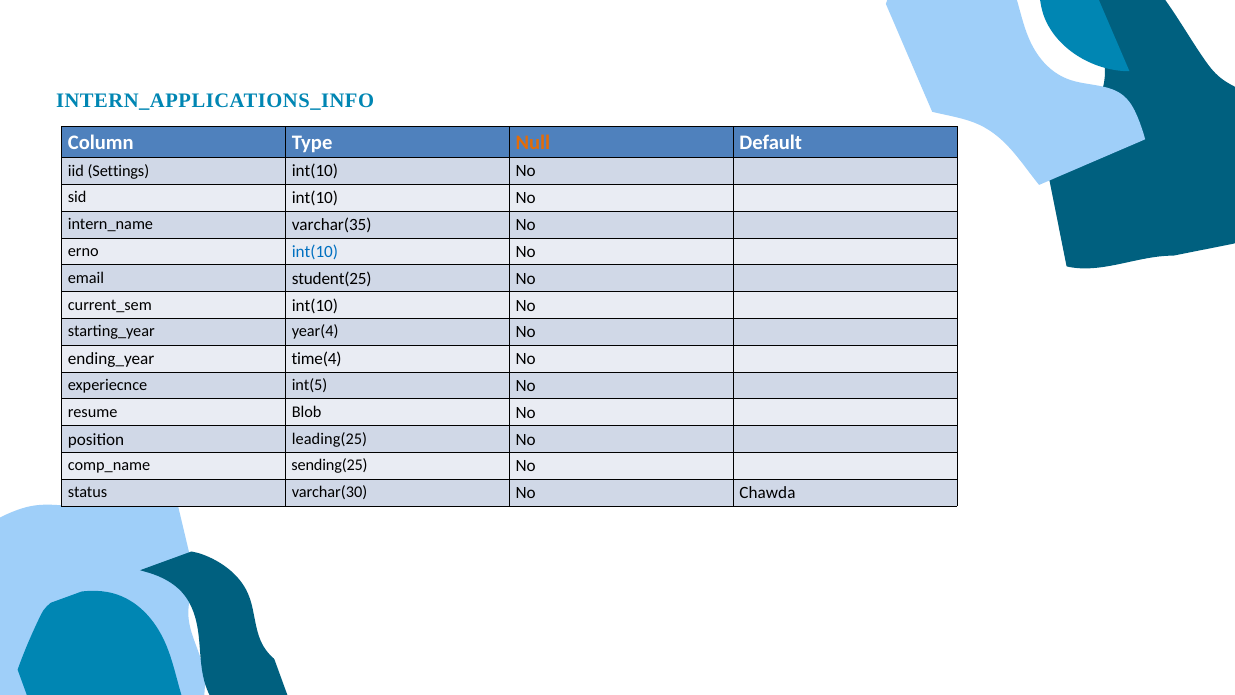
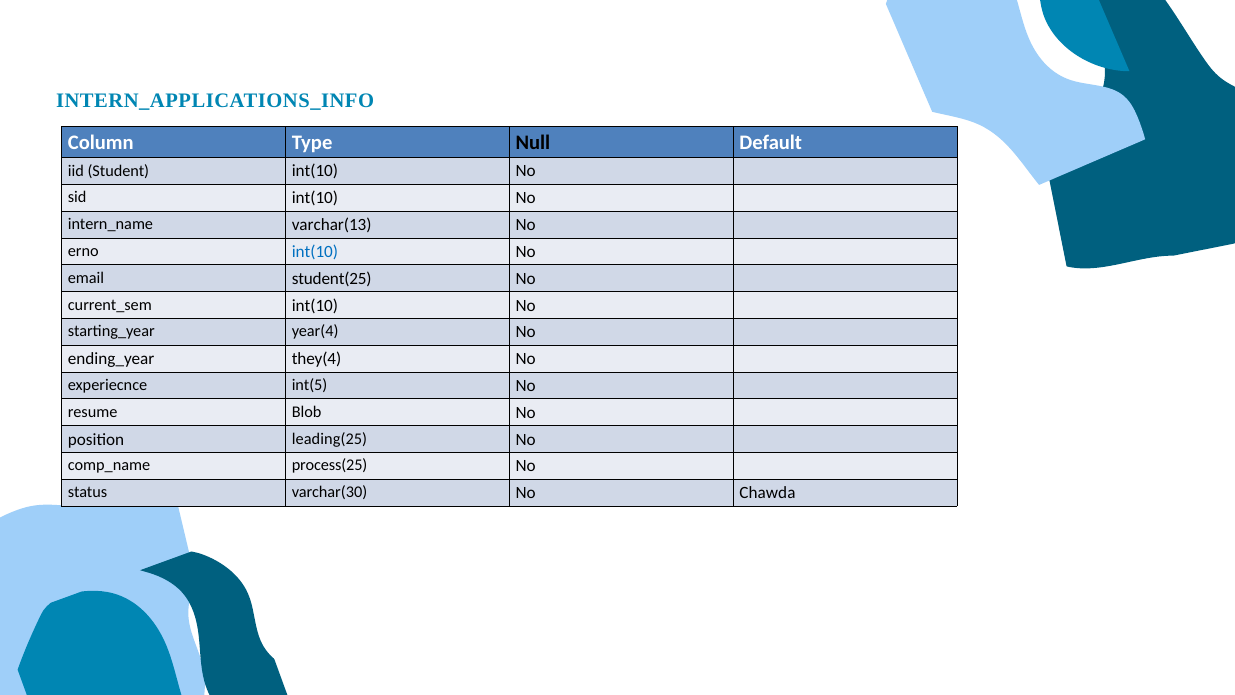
Null colour: orange -> black
Settings: Settings -> Student
varchar(35: varchar(35 -> varchar(13
time(4: time(4 -> they(4
sending(25: sending(25 -> process(25
